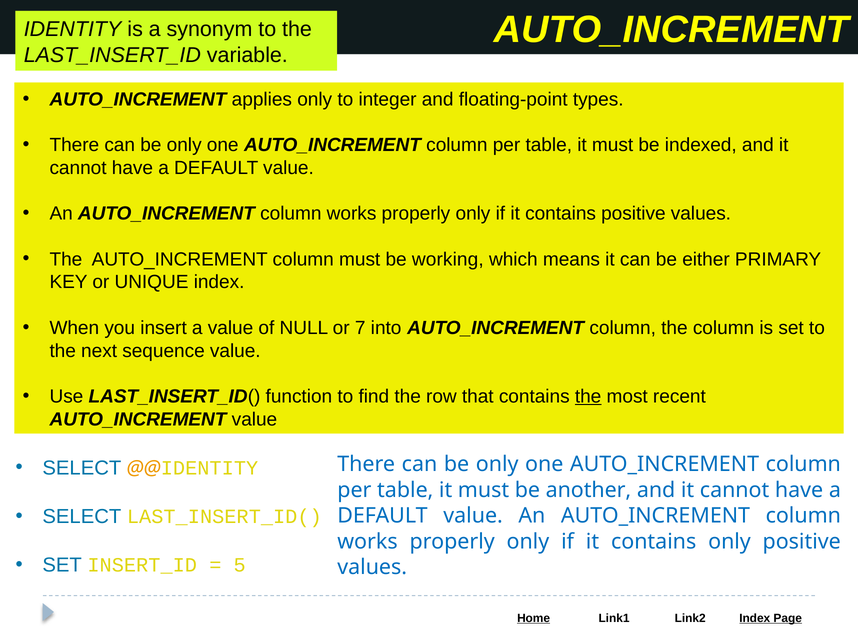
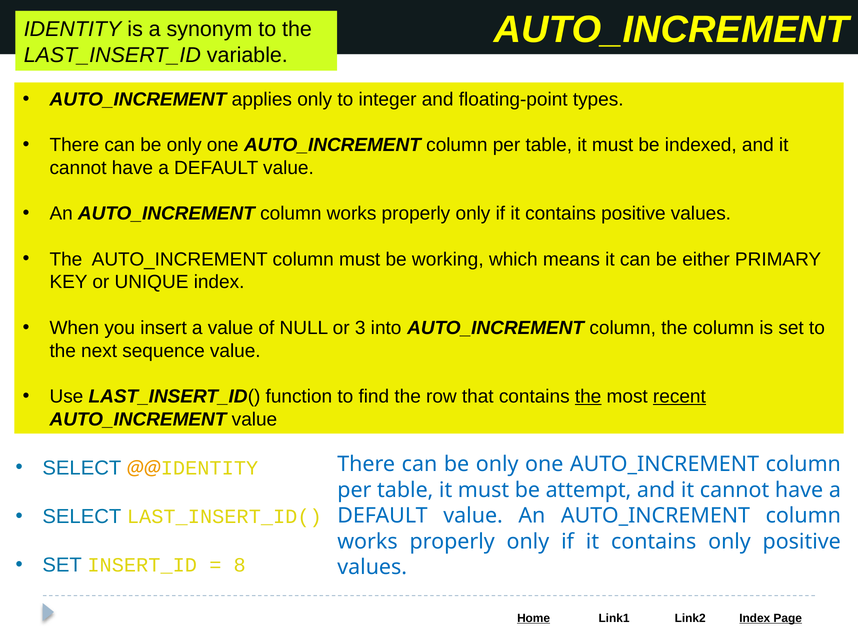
7: 7 -> 3
recent underline: none -> present
another: another -> attempt
5: 5 -> 8
